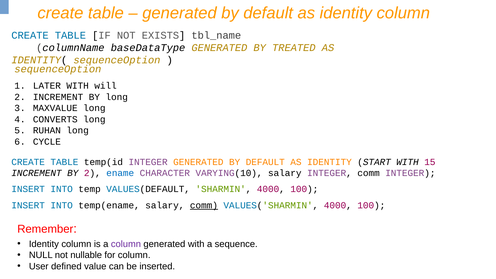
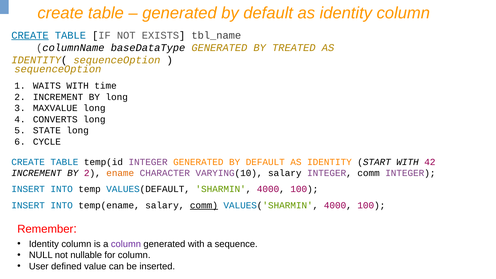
CREATE at (30, 35) underline: none -> present
LATER: LATER -> WAITS
will: will -> time
RUHAN: RUHAN -> STATE
15: 15 -> 42
ename colour: blue -> orange
